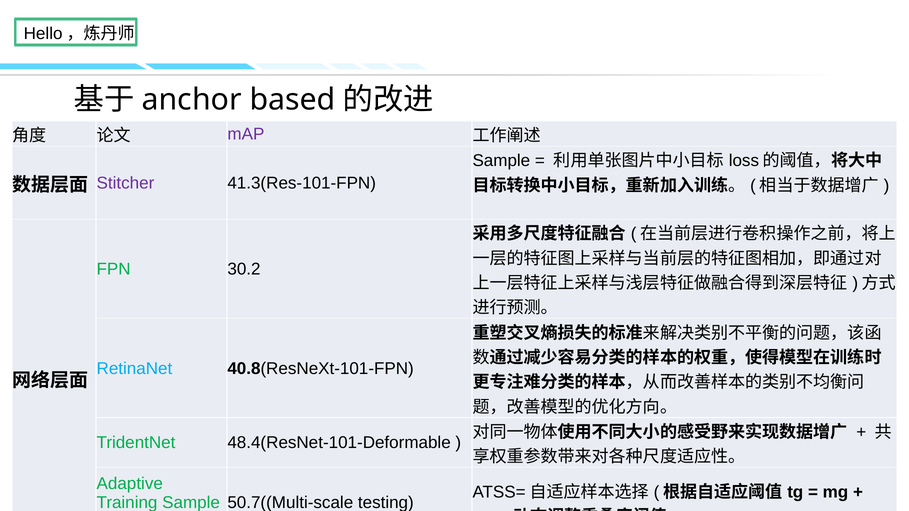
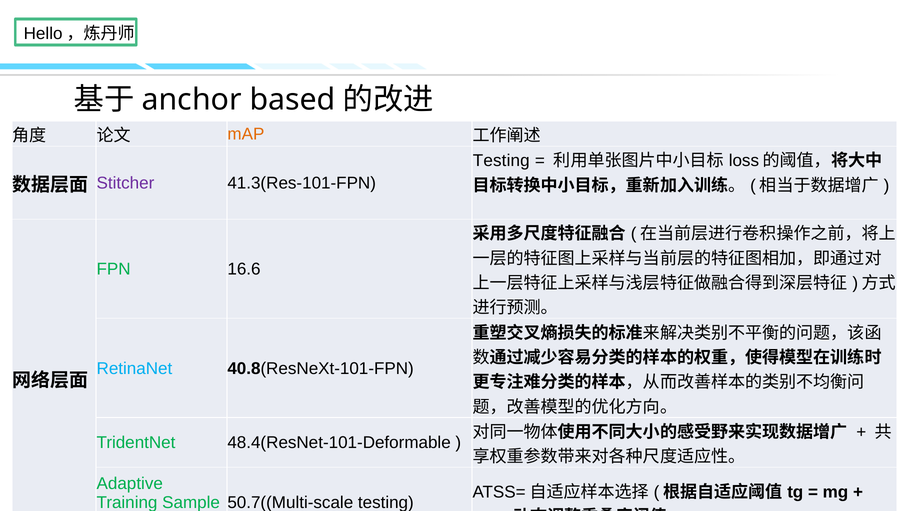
mAP colour: purple -> orange
Sample at (501, 161): Sample -> Testing
30.2: 30.2 -> 16.6
